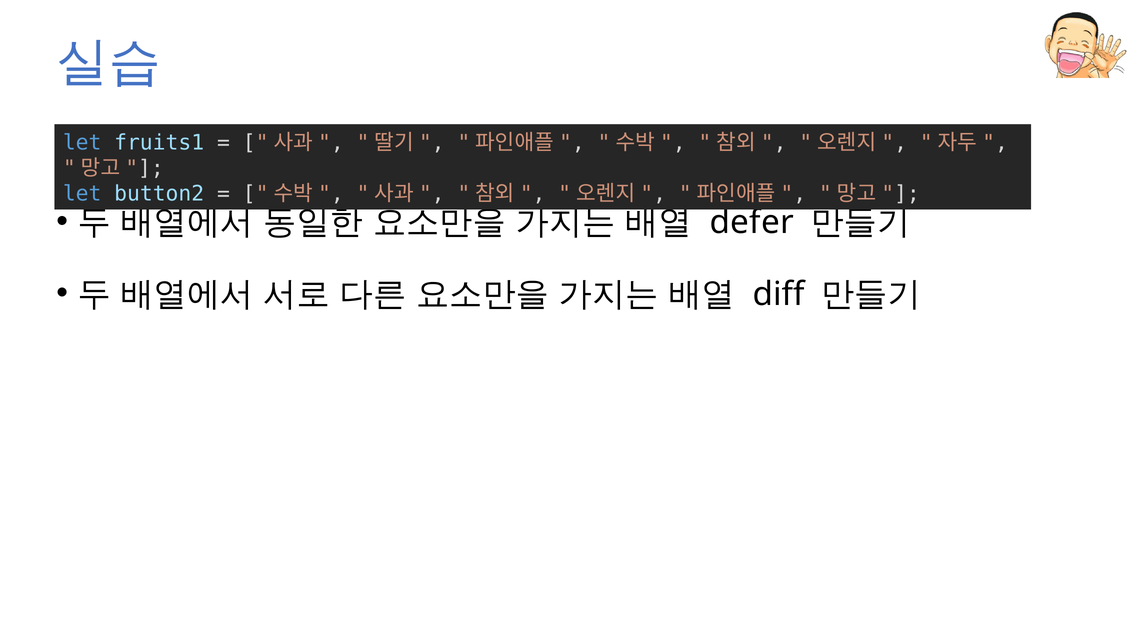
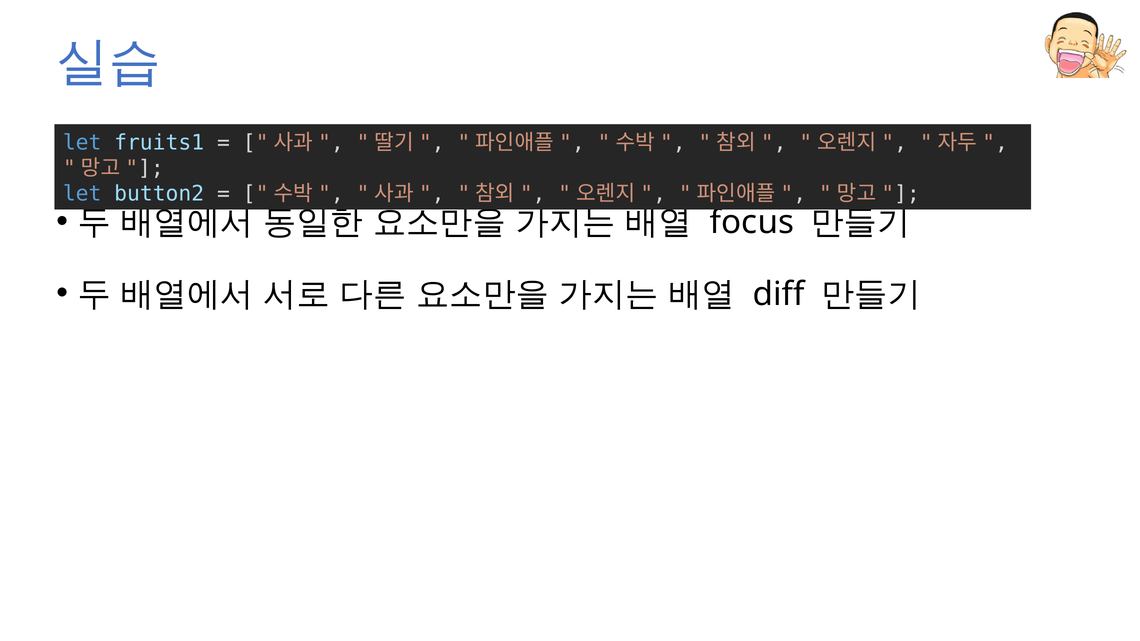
defer: defer -> focus
